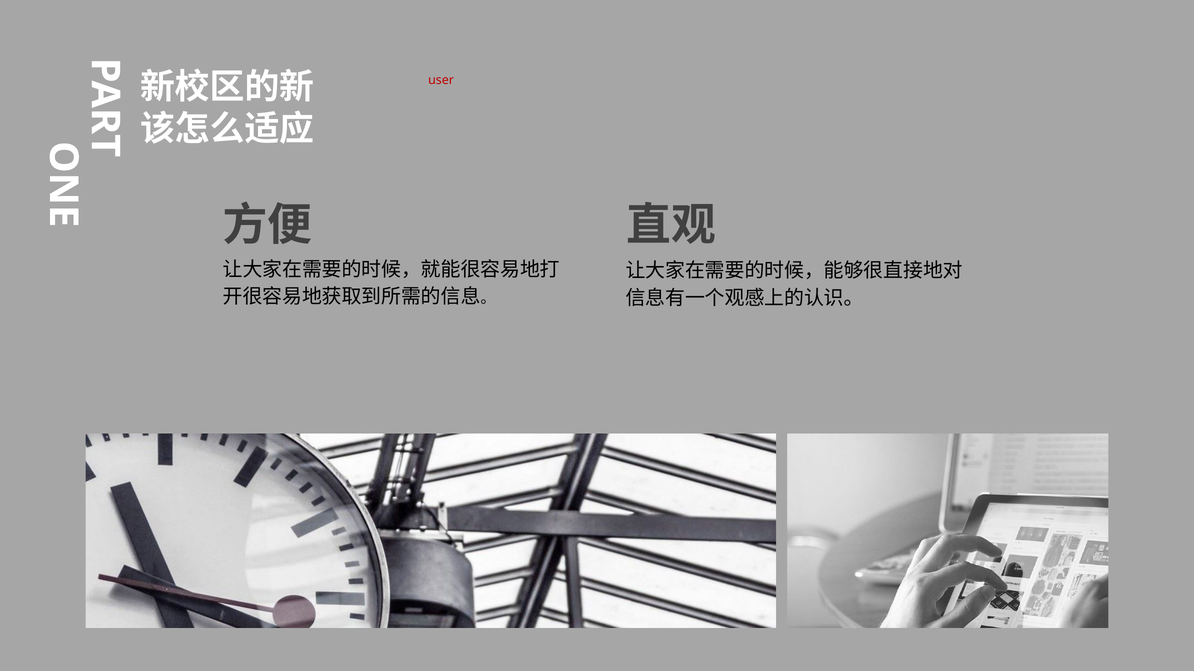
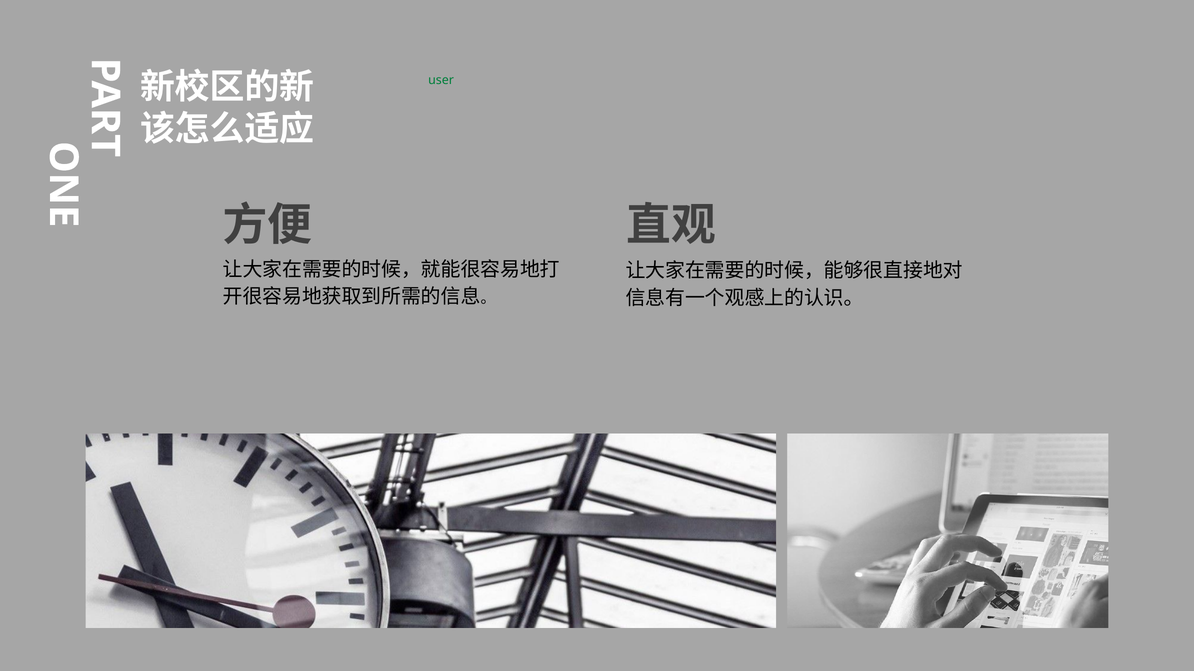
user colour: red -> green
